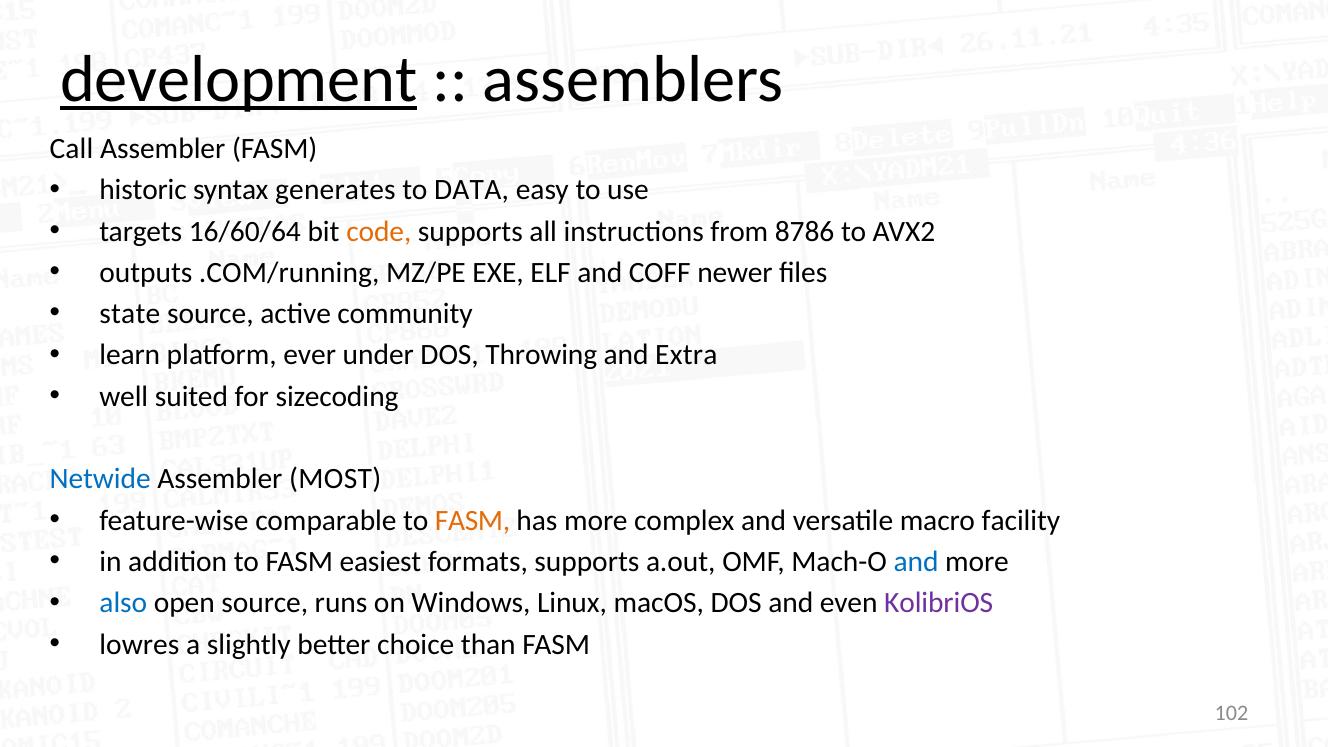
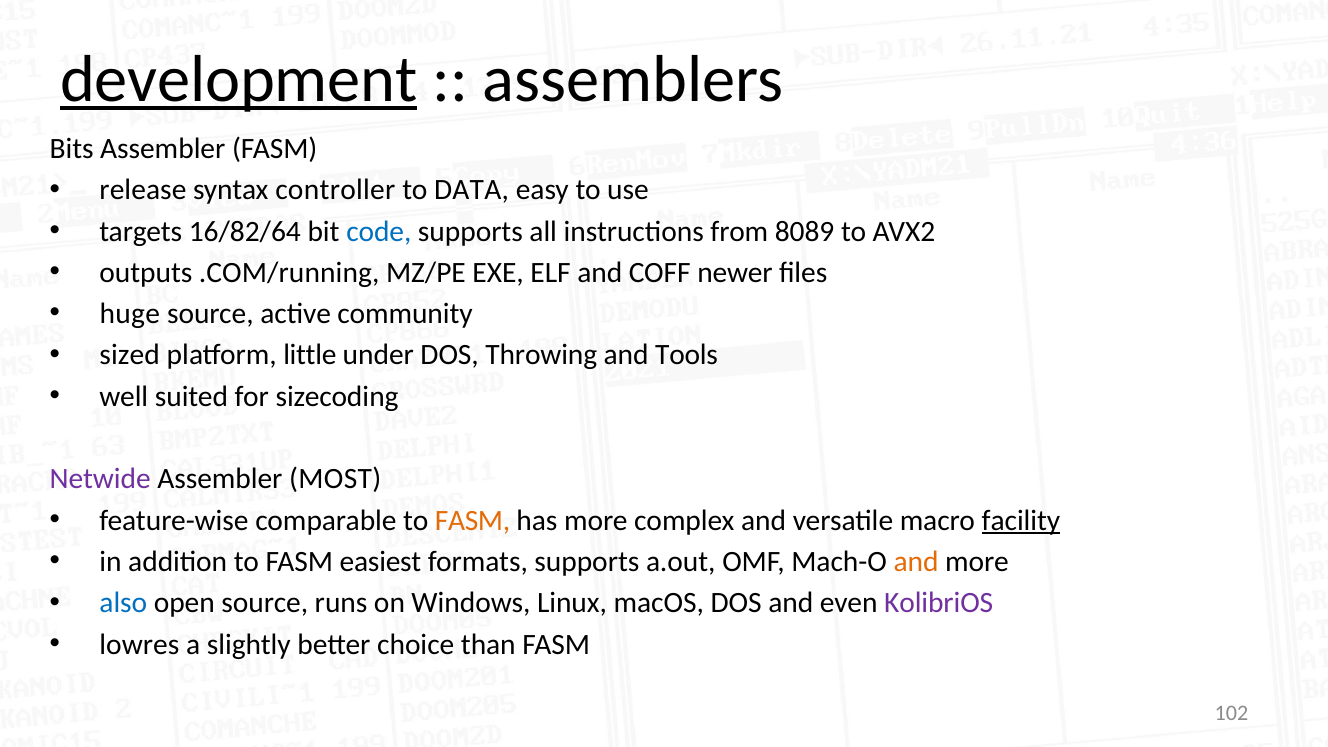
Call: Call -> Bits
historic: historic -> release
generates: generates -> controller
16/60/64: 16/60/64 -> 16/82/64
code colour: orange -> blue
8786: 8786 -> 8089
state: state -> huge
learn: learn -> sized
ever: ever -> little
Extra: Extra -> Tools
Netwide colour: blue -> purple
facility underline: none -> present
and at (916, 562) colour: blue -> orange
